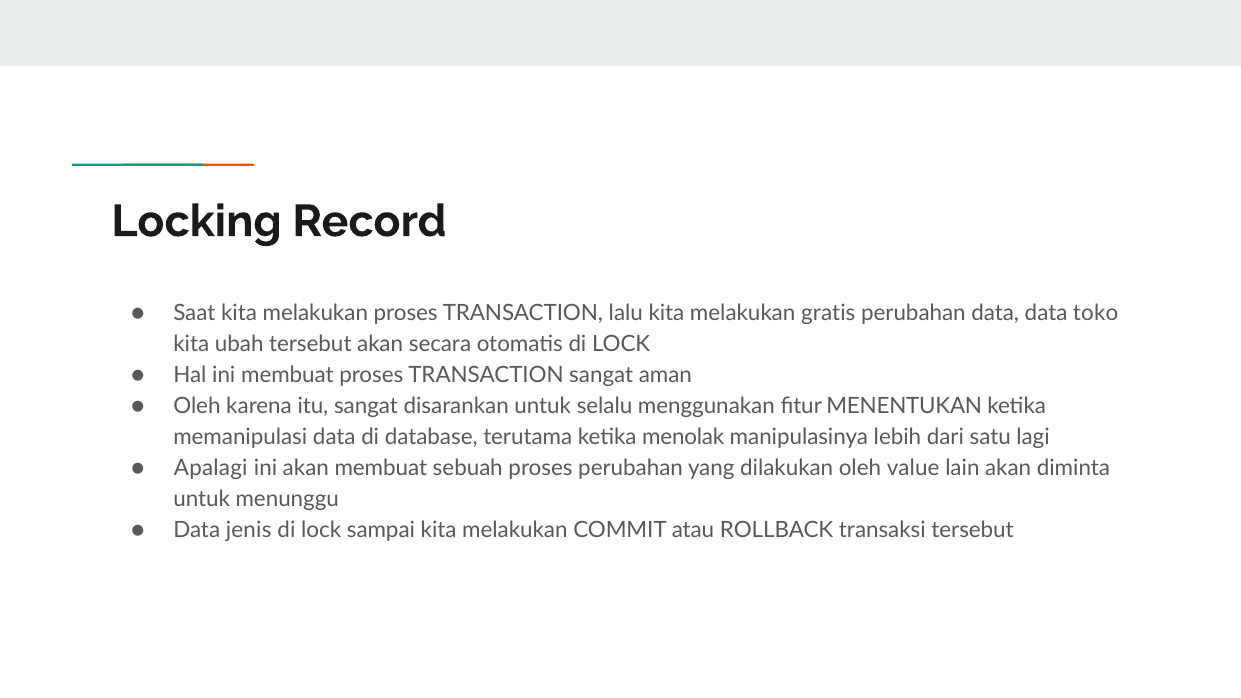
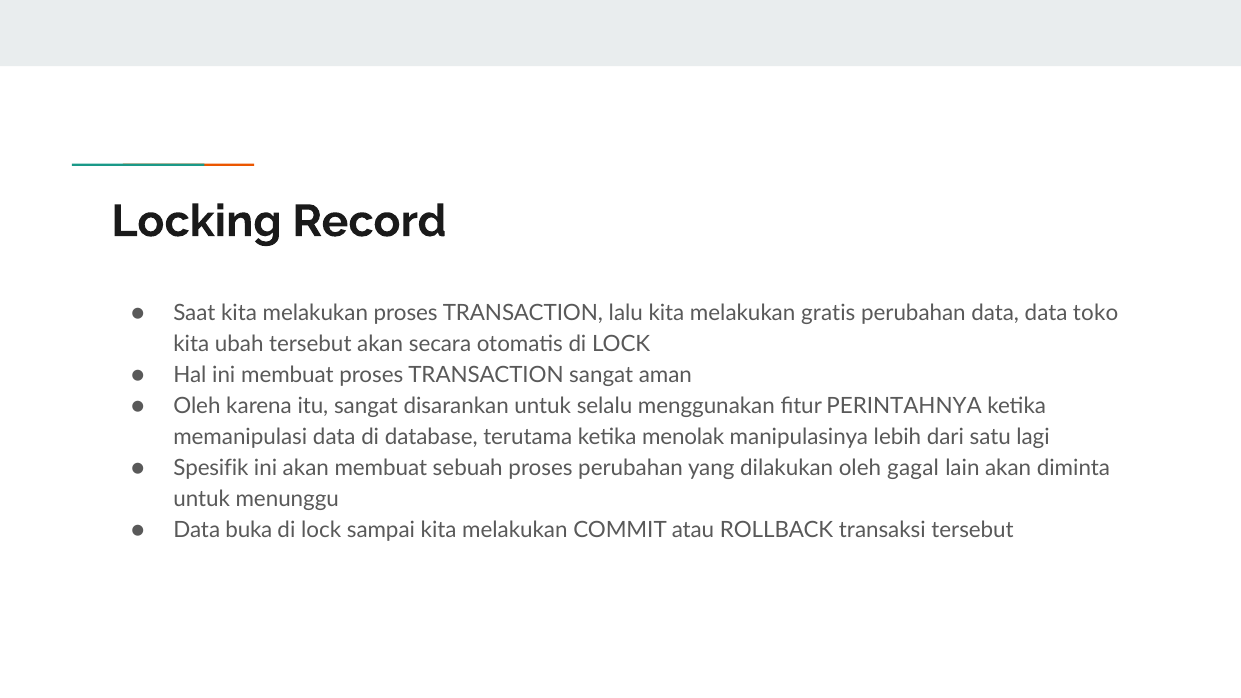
MENENTUKAN: MENENTUKAN -> PERINTAHNYA
Apalagi: Apalagi -> Spesifik
value: value -> gagal
jenis: jenis -> buka
